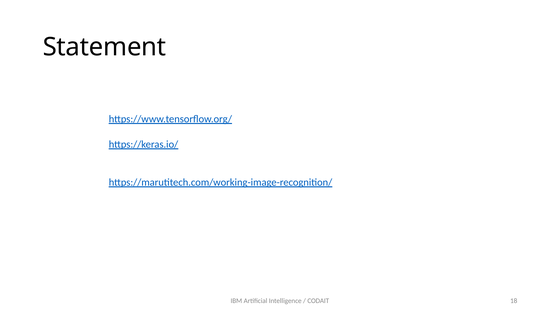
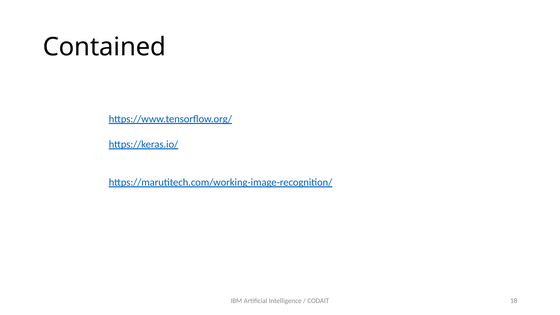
Statement: Statement -> Contained
